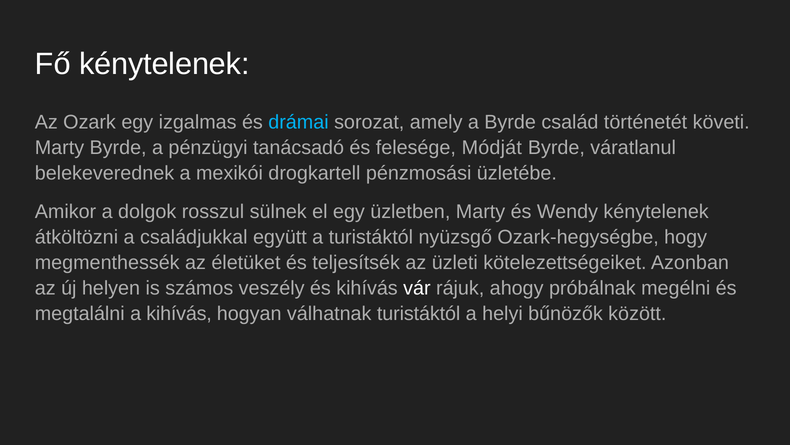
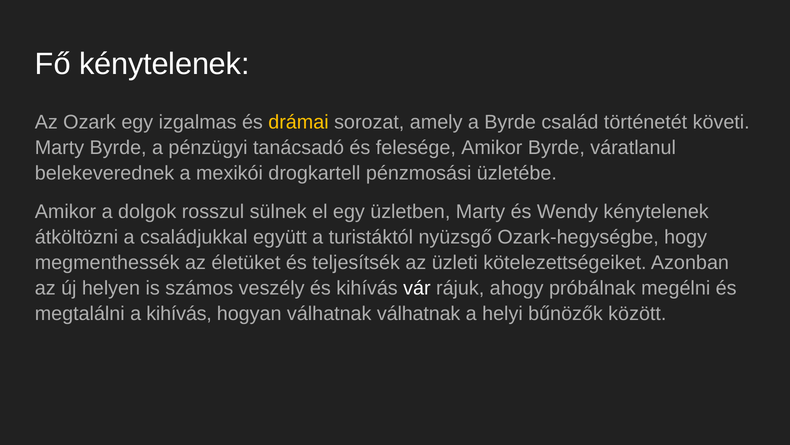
drámai colour: light blue -> yellow
felesége Módját: Módját -> Amikor
válhatnak turistáktól: turistáktól -> válhatnak
